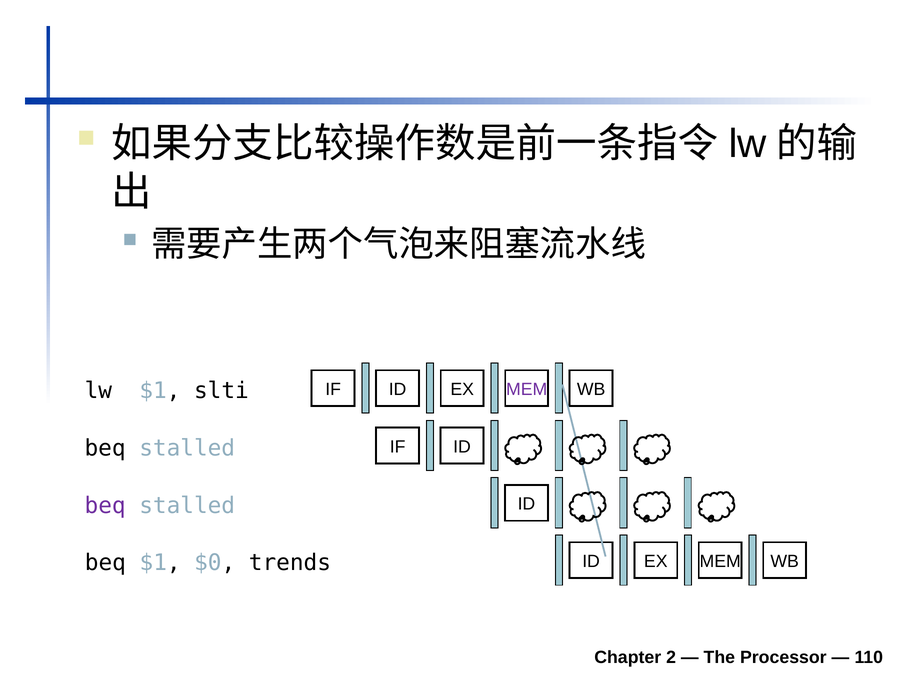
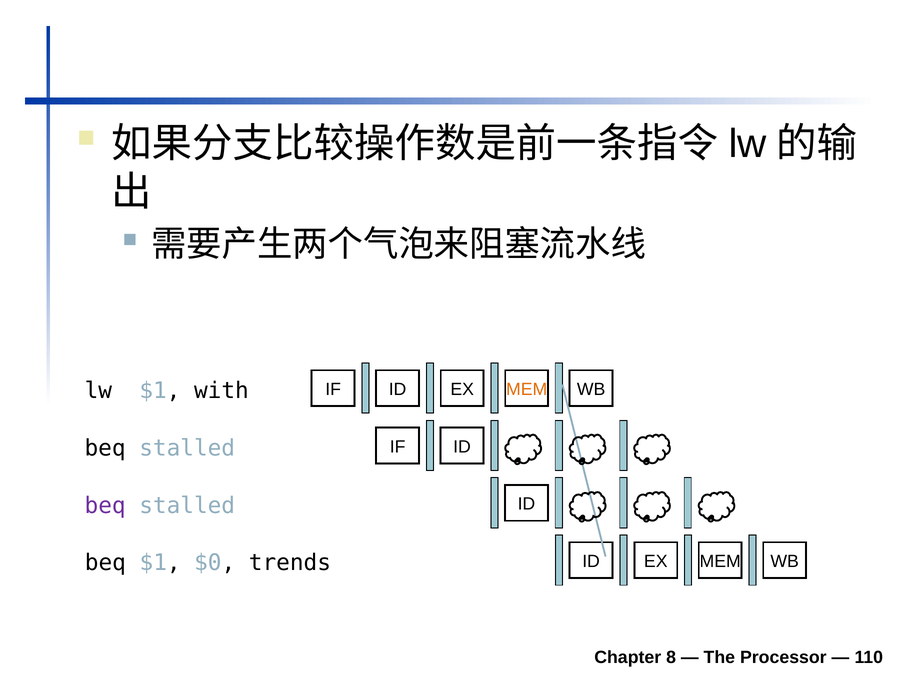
slti: slti -> with
MEM at (527, 389) colour: purple -> orange
2: 2 -> 8
